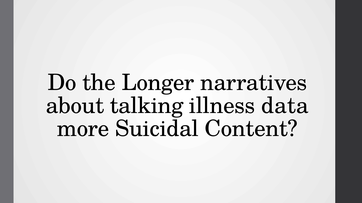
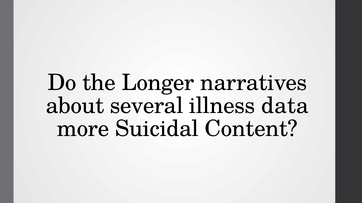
talking: talking -> several
